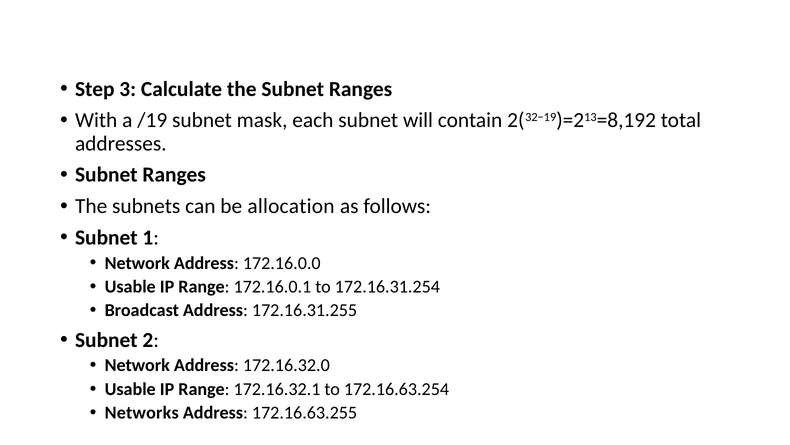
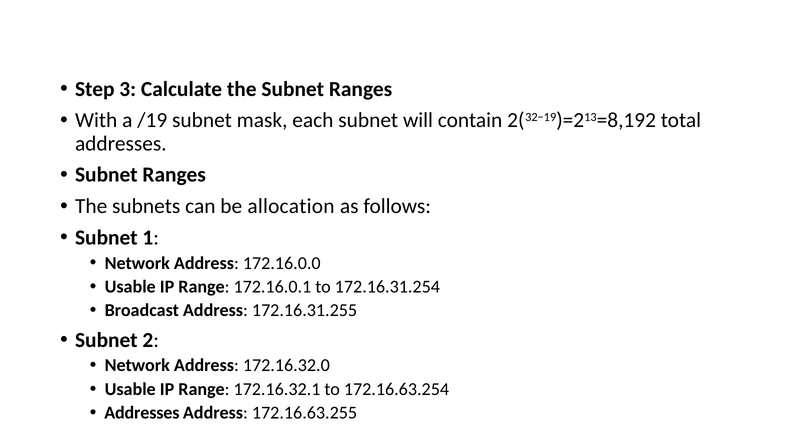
Networks at (142, 412): Networks -> Addresses
